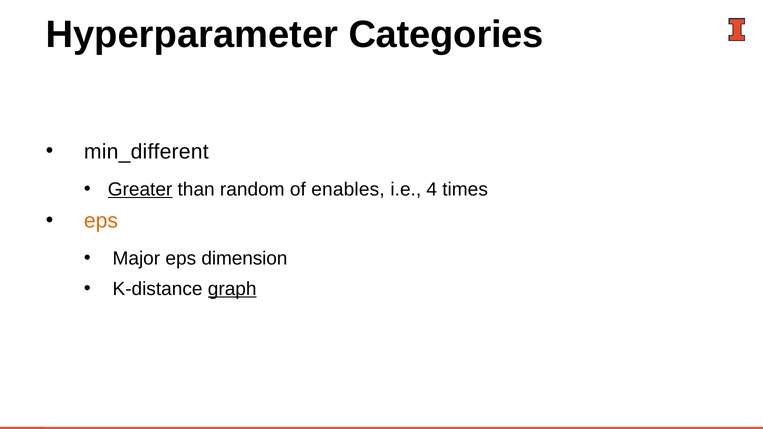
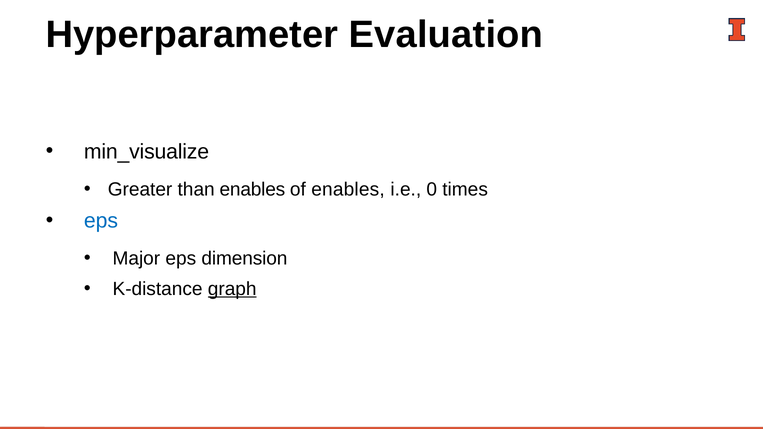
Categories: Categories -> Evaluation
min_different: min_different -> min_visualize
Greater underline: present -> none
than random: random -> enables
4: 4 -> 0
eps at (101, 221) colour: orange -> blue
